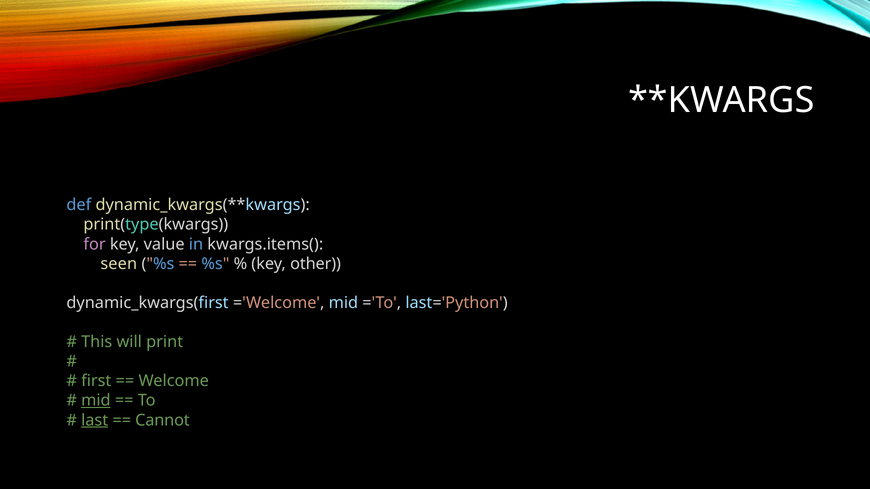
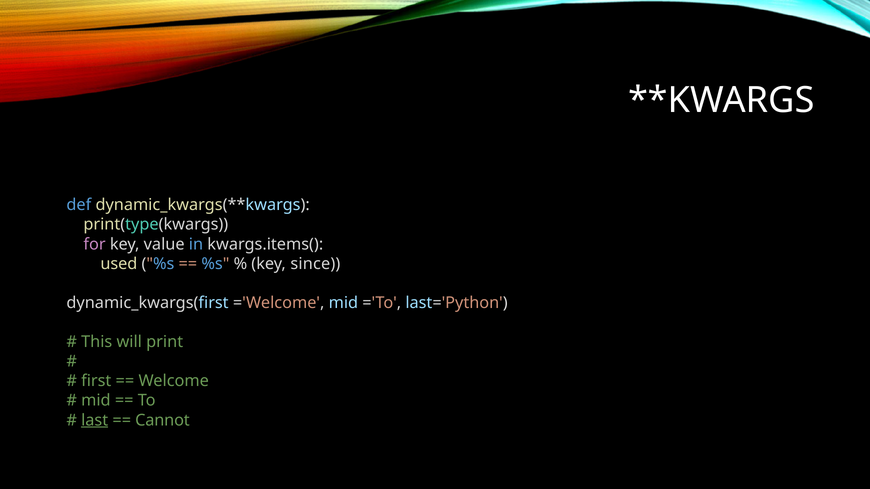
seen: seen -> used
other: other -> since
mid at (96, 401) underline: present -> none
